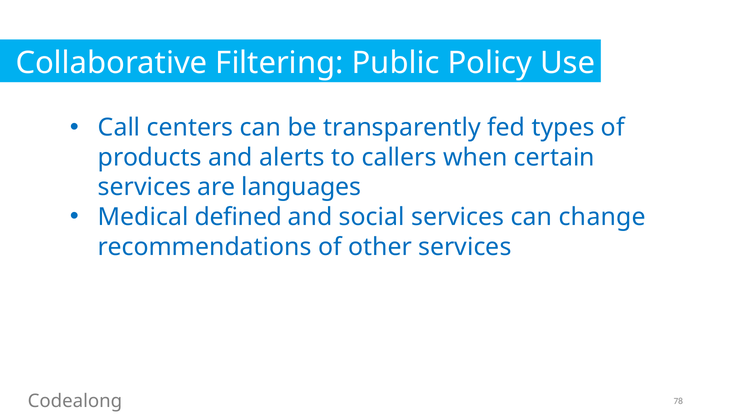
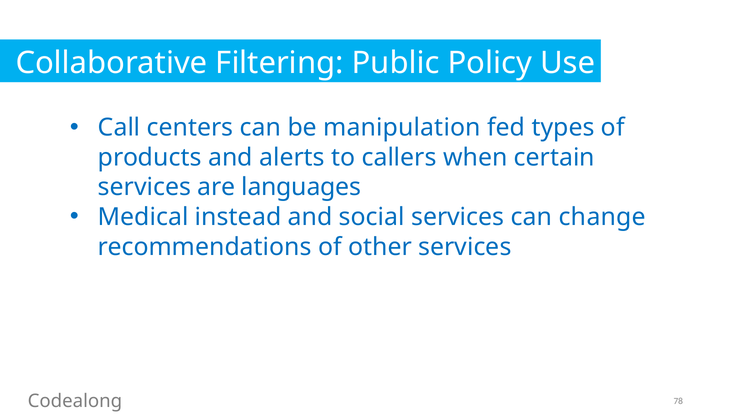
transparently: transparently -> manipulation
defined: defined -> instead
